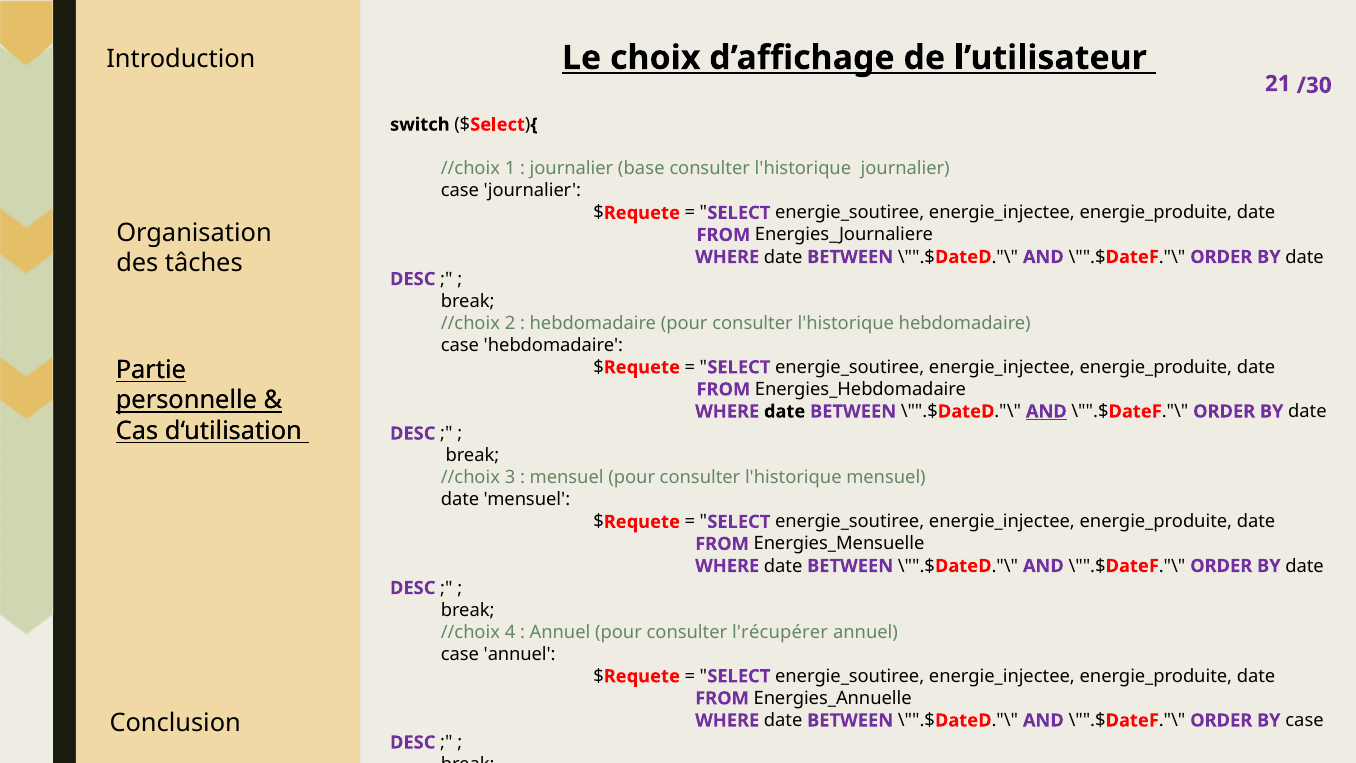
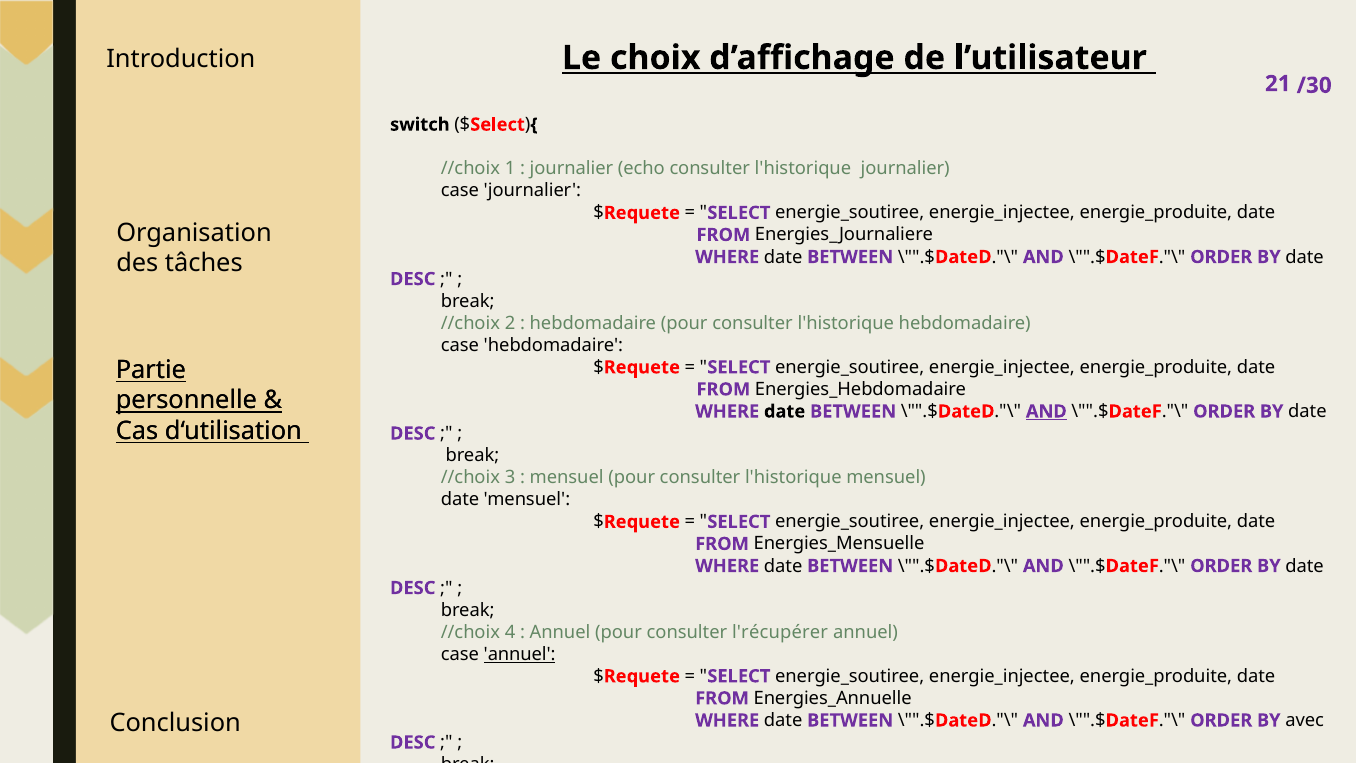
base: base -> echo
annuel at (520, 654) underline: none -> present
BY case: case -> avec
